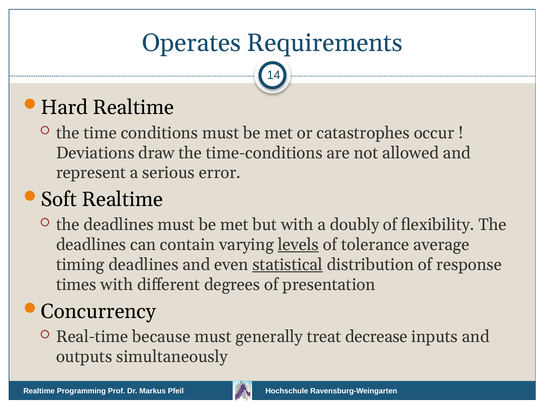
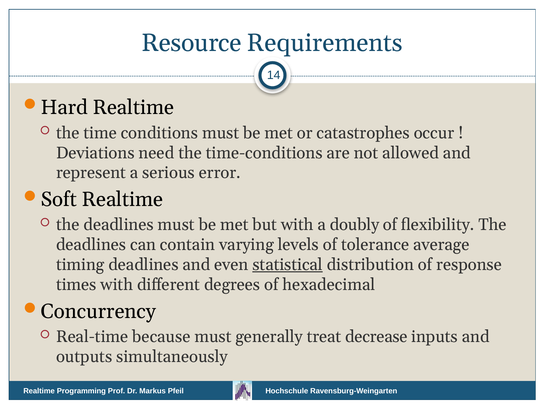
Operates: Operates -> Resource
draw: draw -> need
levels underline: present -> none
presentation: presentation -> hexadecimal
